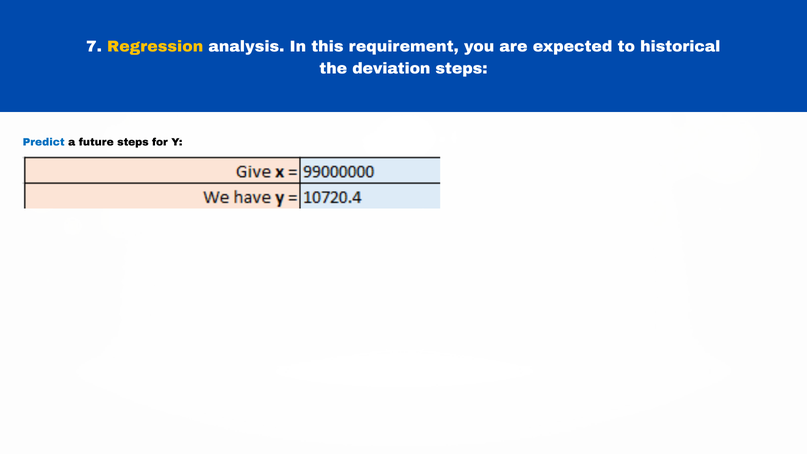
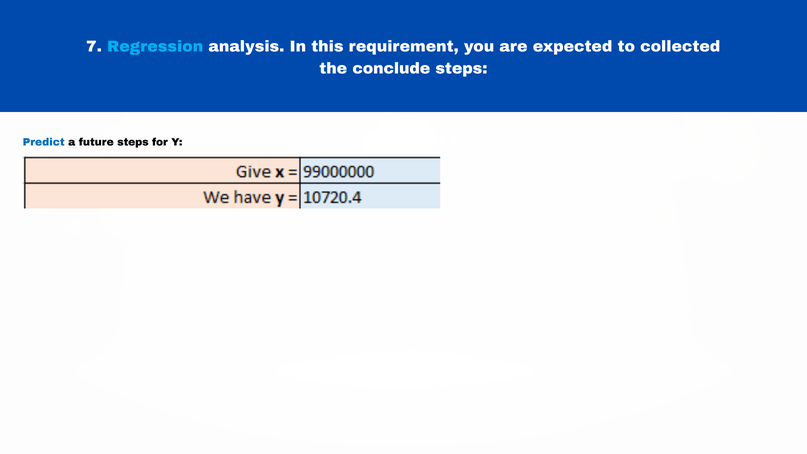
Regression colour: yellow -> light blue
historical: historical -> collected
deviation: deviation -> conclude
